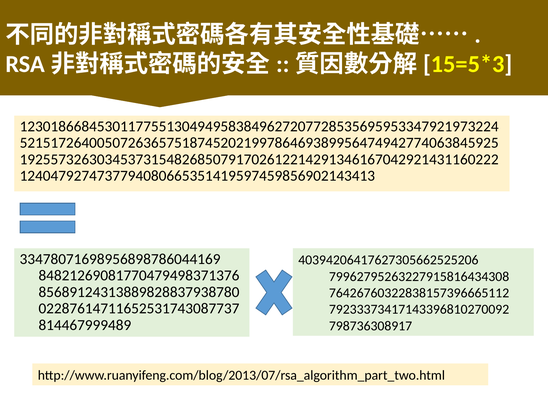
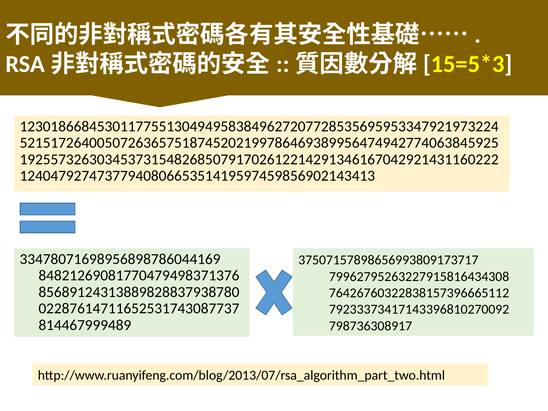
40394206417627305662525206: 40394206417627305662525206 -> 37507157898656993809173717
